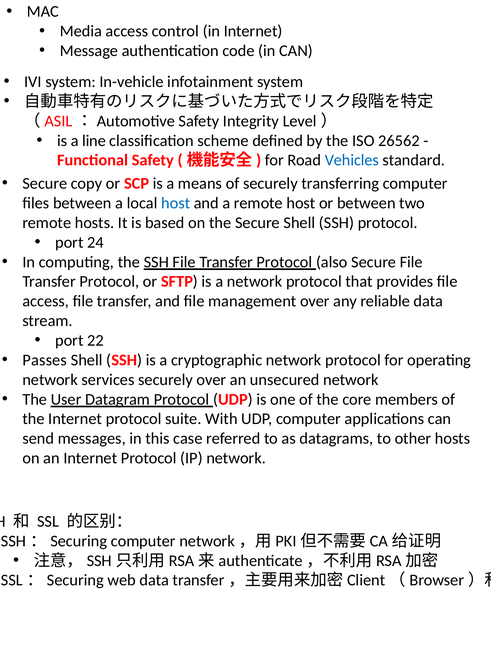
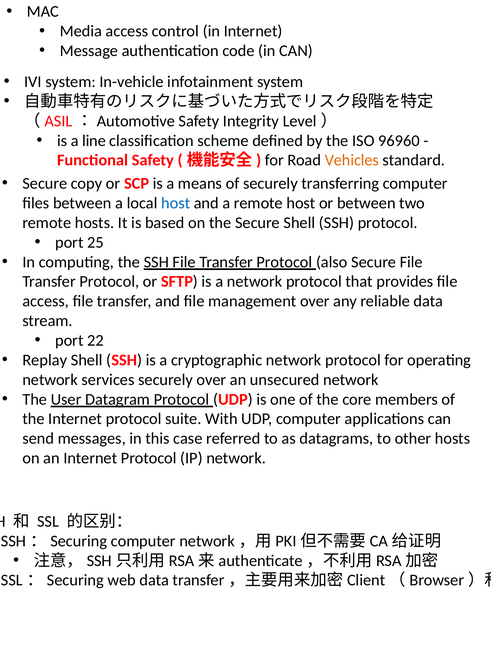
26562: 26562 -> 96960
Vehicles colour: blue -> orange
24: 24 -> 25
Passes: Passes -> Replay
